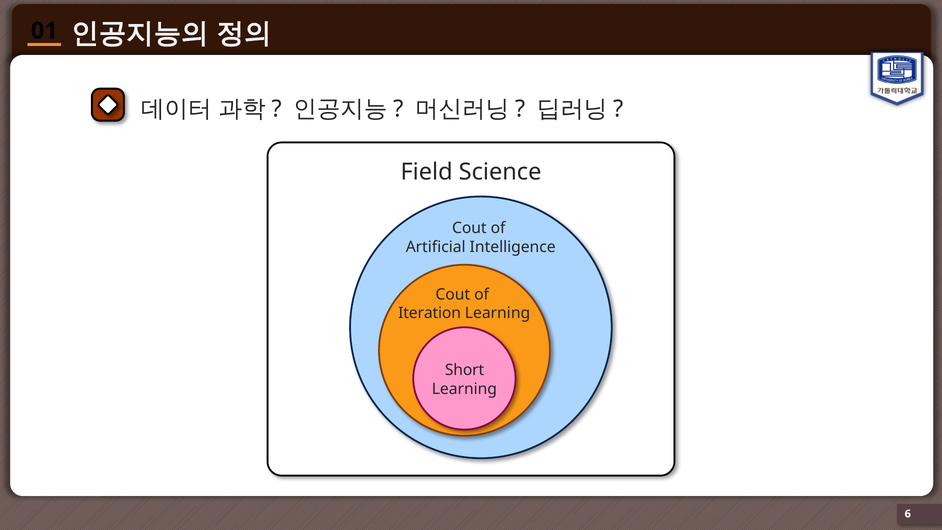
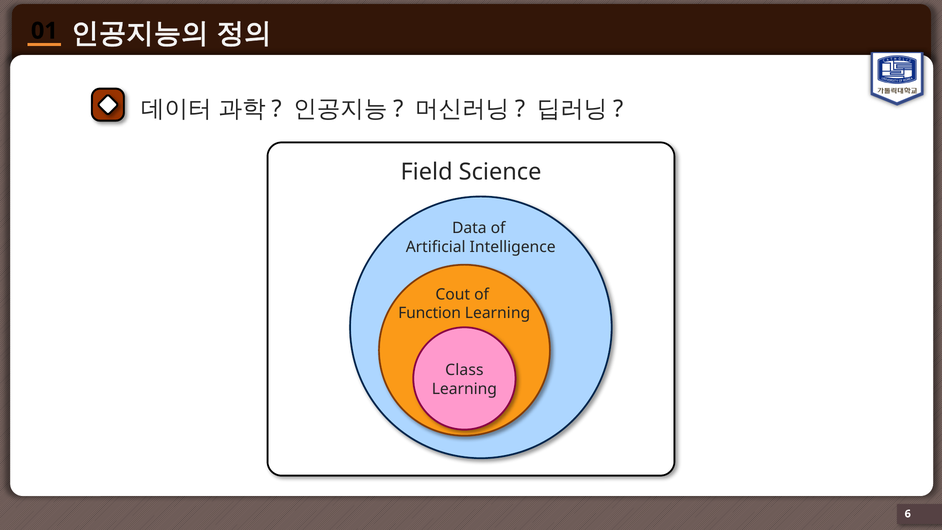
Cout at (469, 228): Cout -> Data
Iteration: Iteration -> Function
Short: Short -> Class
